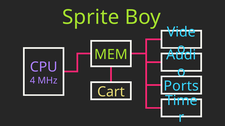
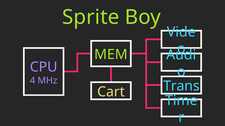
Ports: Ports -> Trans
